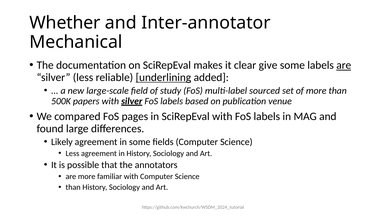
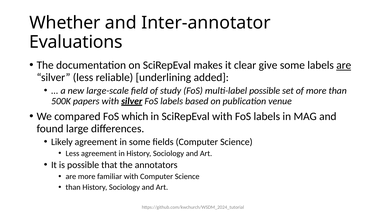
Mechanical: Mechanical -> Evaluations
underlining underline: present -> none
multi-label sourced: sourced -> possible
pages: pages -> which
